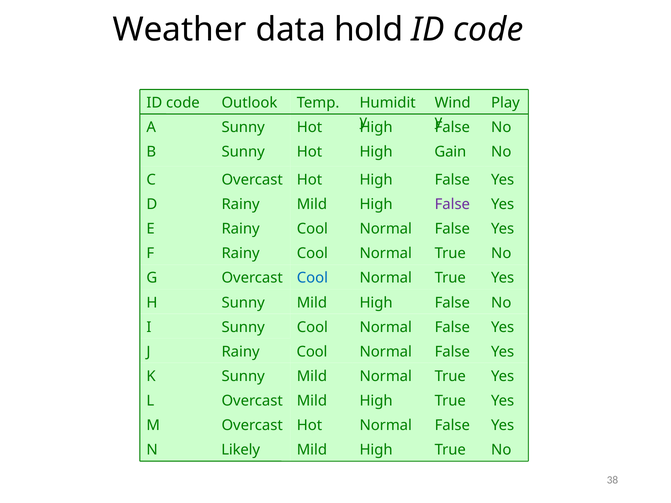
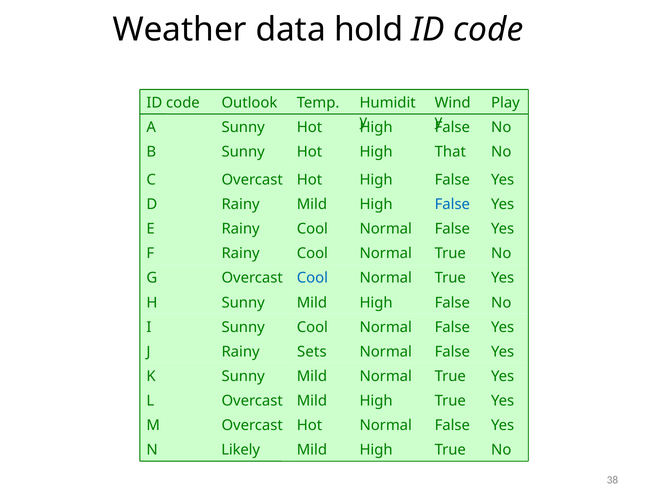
Gain: Gain -> That
False at (452, 204) colour: purple -> blue
Cool at (312, 352): Cool -> Sets
